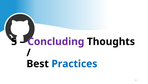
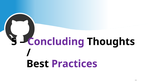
Practices colour: blue -> purple
